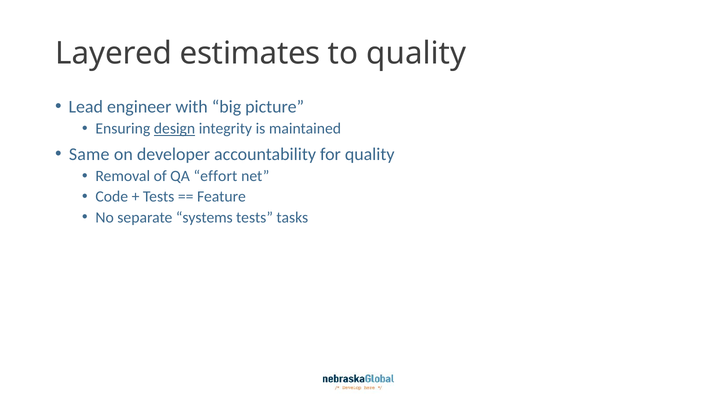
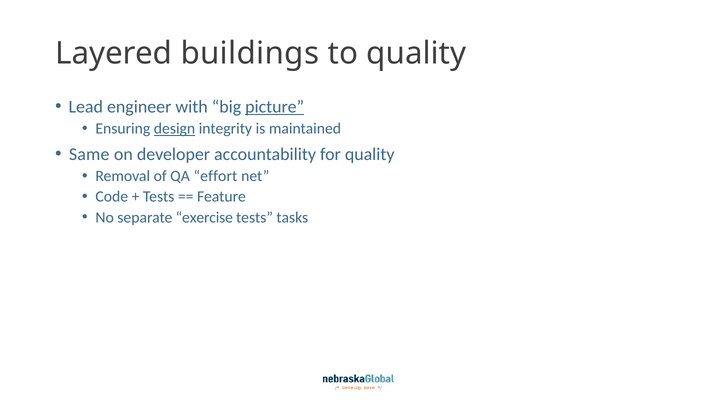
estimates: estimates -> buildings
picture underline: none -> present
systems: systems -> exercise
